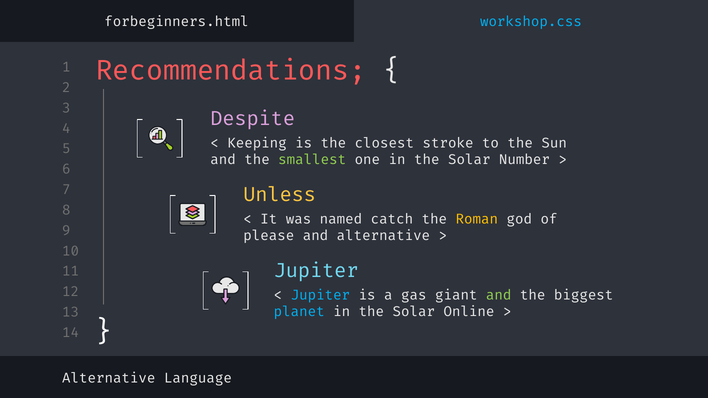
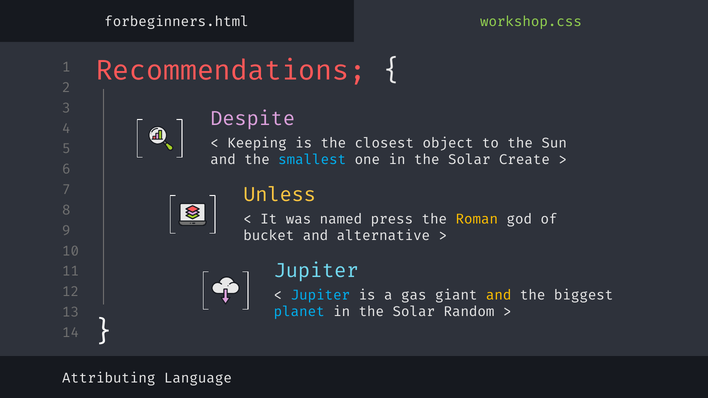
workshop.css colour: light blue -> light green
stroke: stroke -> object
smallest colour: light green -> light blue
Number: Number -> Create
catch: catch -> press
please: please -> bucket
and at (499, 295) colour: light green -> yellow
Online: Online -> Random
Alternative at (109, 378): Alternative -> Attributing
